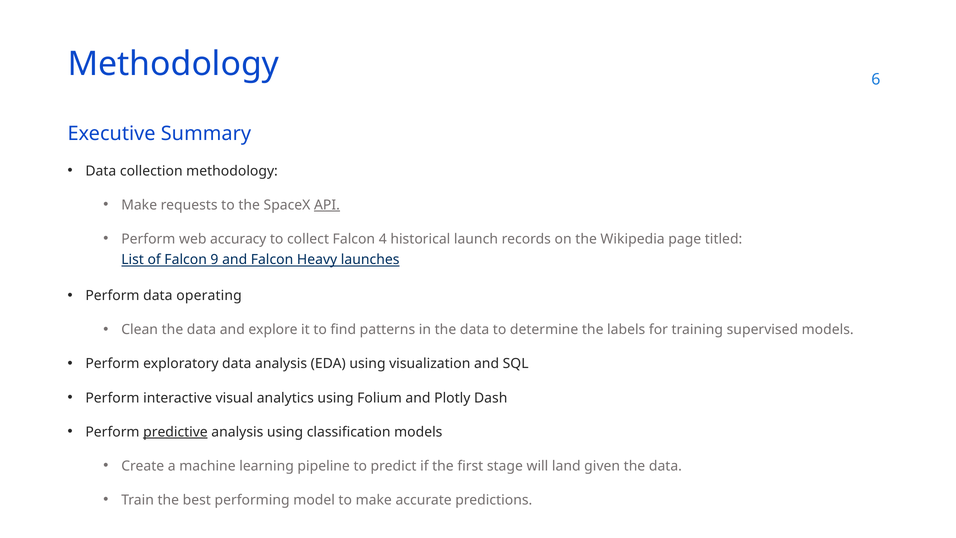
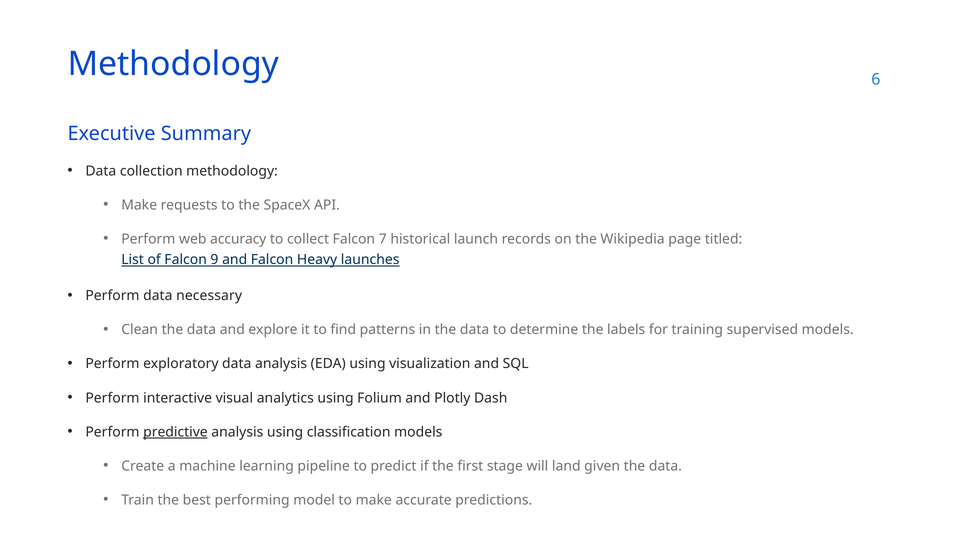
API underline: present -> none
4: 4 -> 7
operating: operating -> necessary
